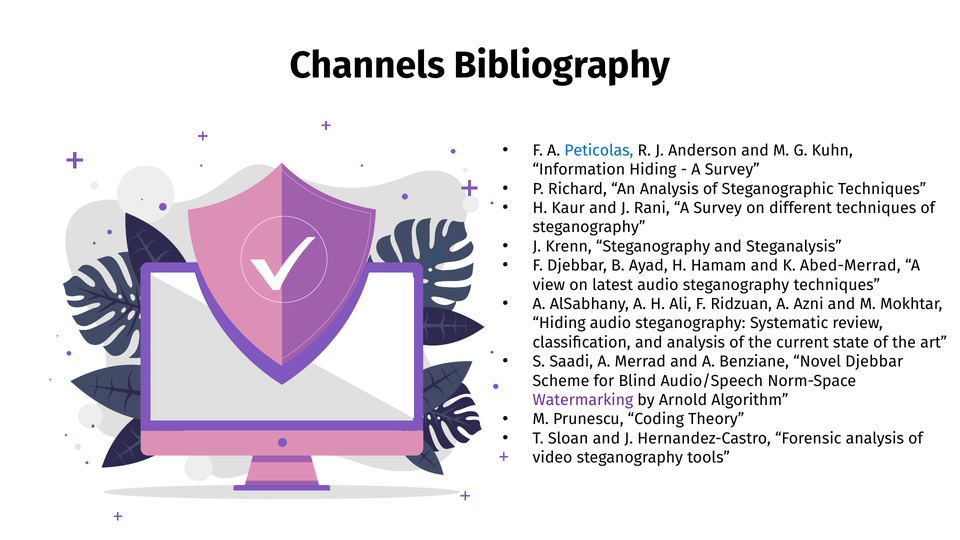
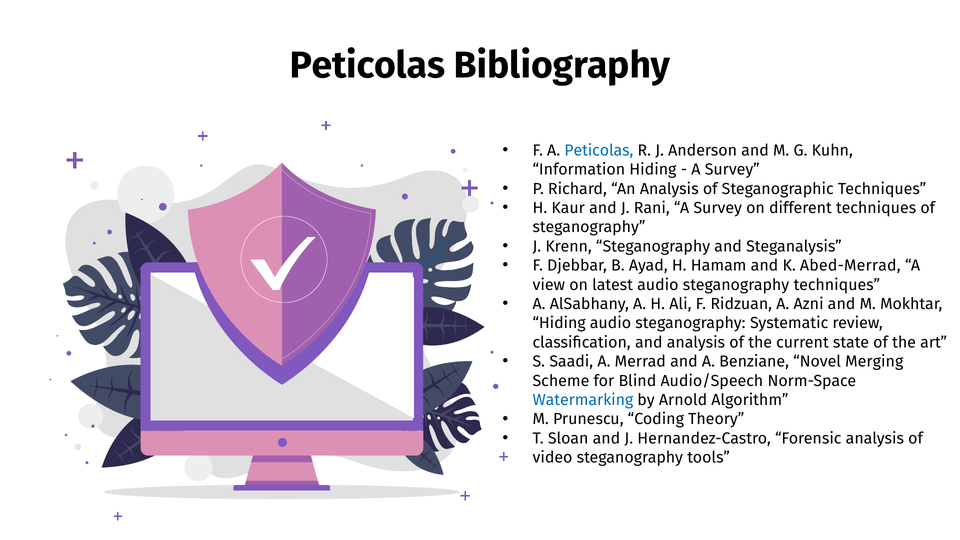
Channels at (367, 65): Channels -> Peticolas
Novel Djebbar: Djebbar -> Merging
Watermarking colour: purple -> blue
